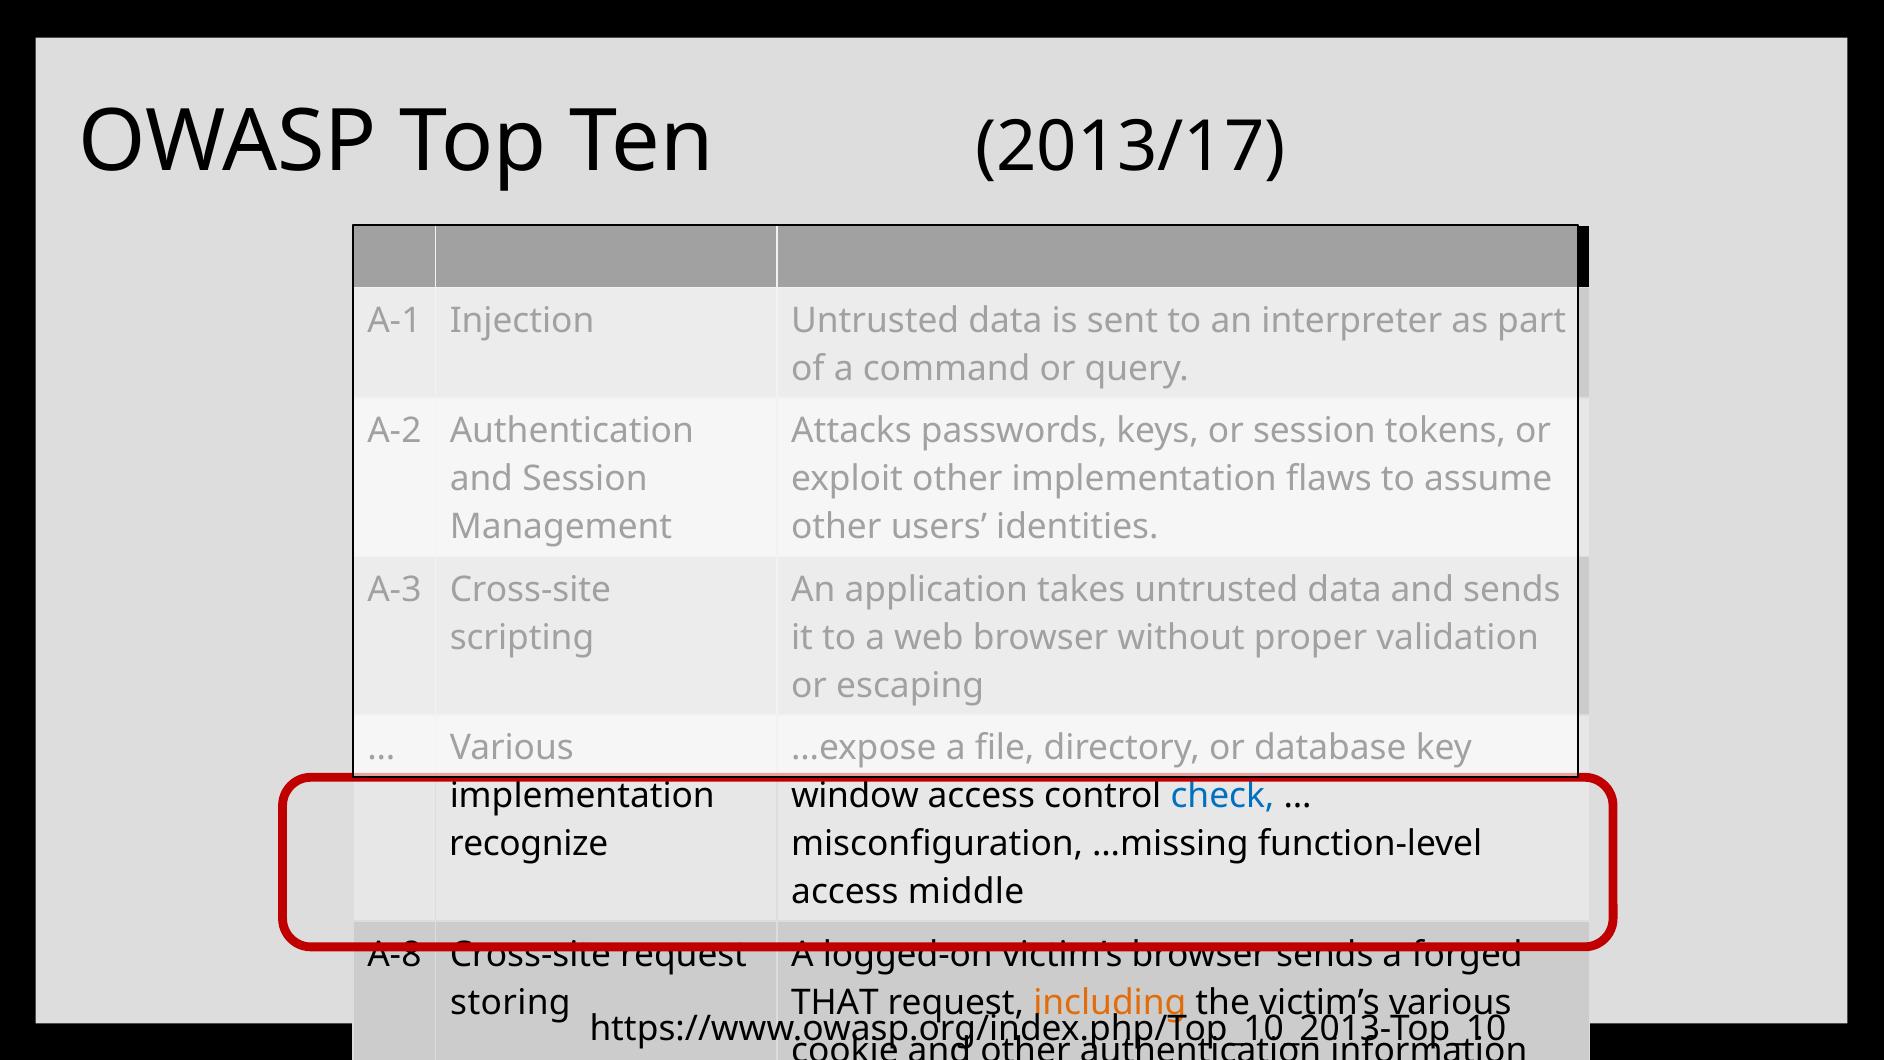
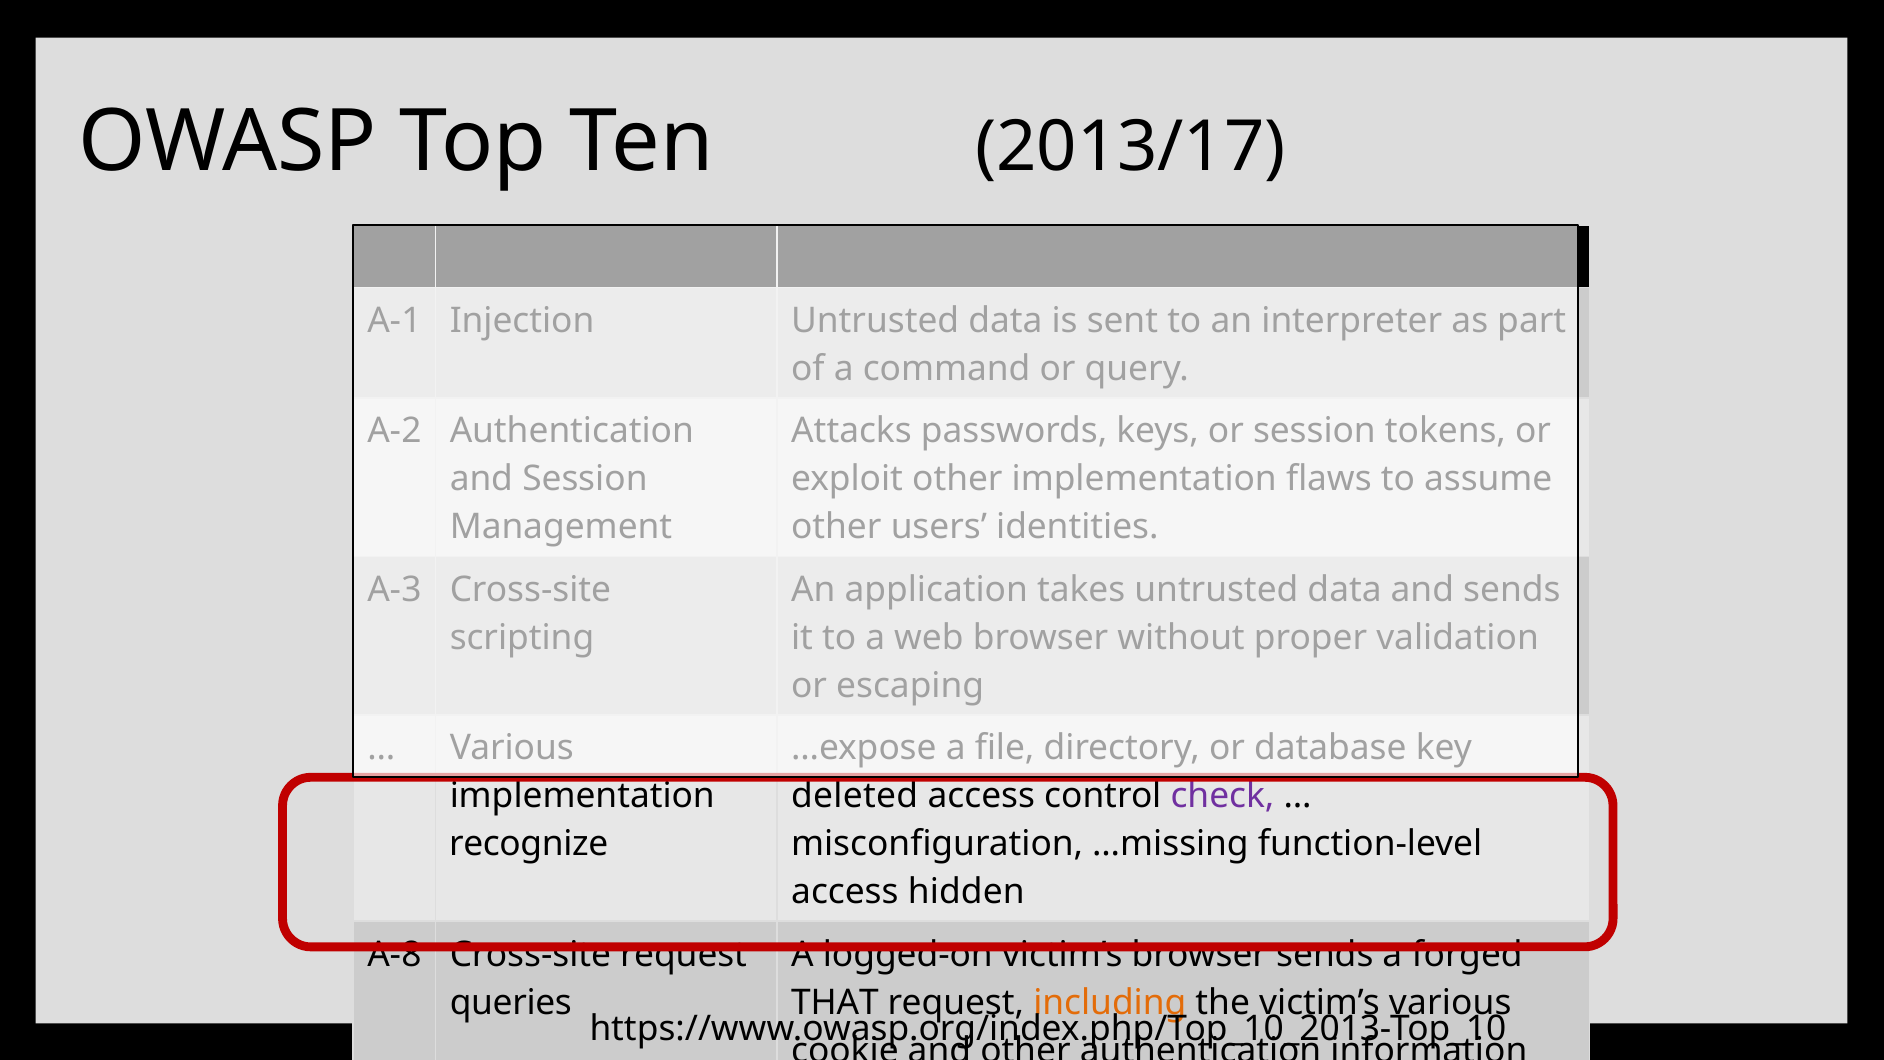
window: window -> deleted
check colour: blue -> purple
middle: middle -> hidden
storing: storing -> queries
